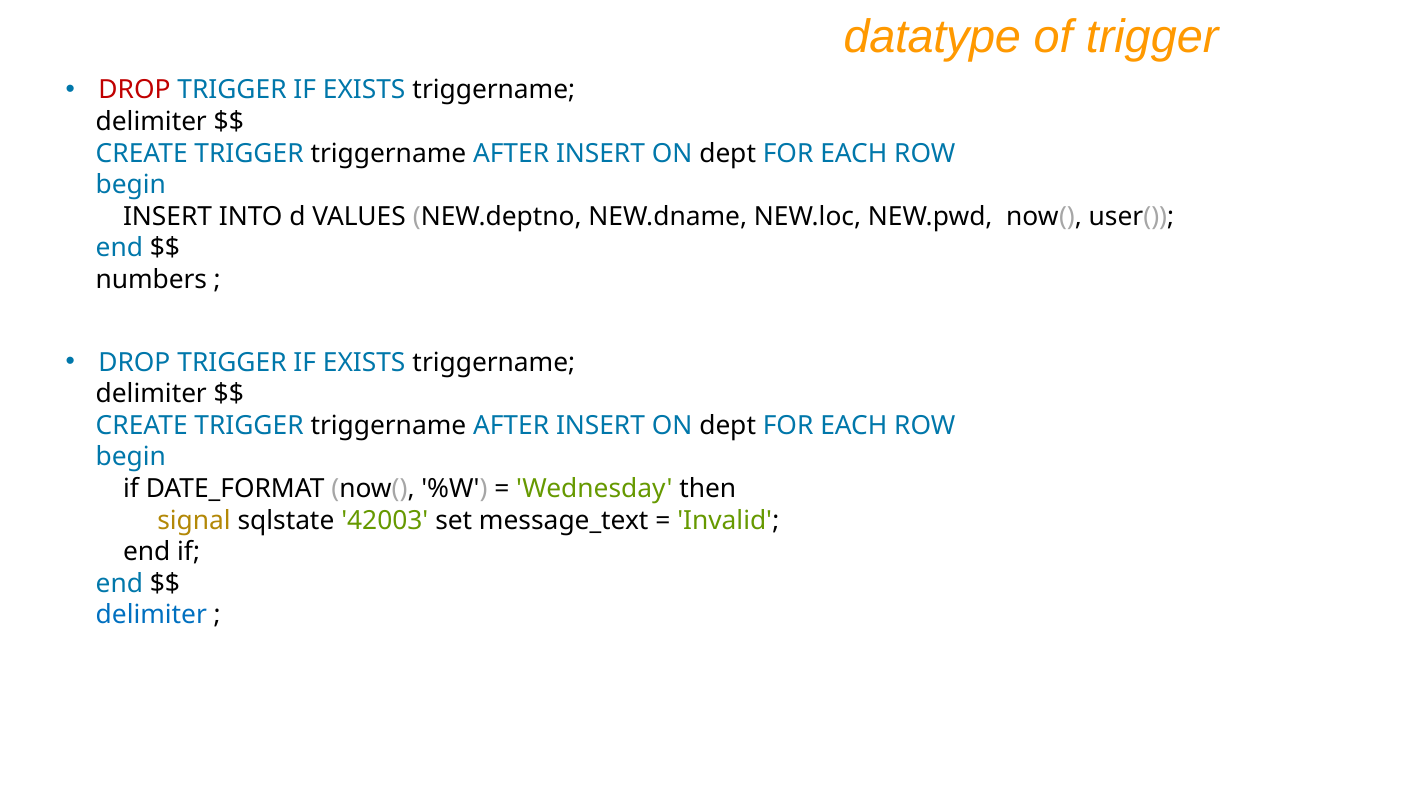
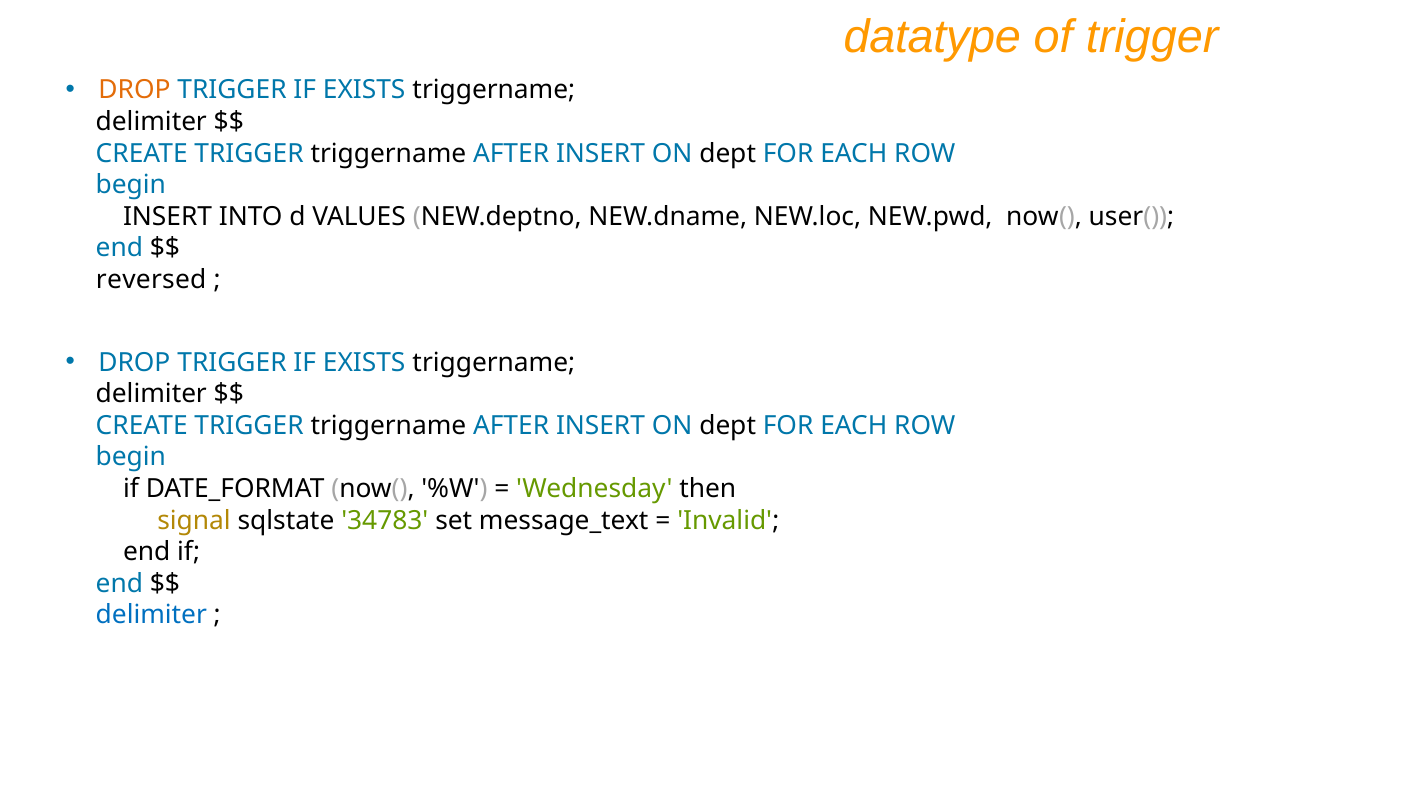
DROP at (134, 90) colour: red -> orange
numbers: numbers -> reversed
42003: 42003 -> 34783
